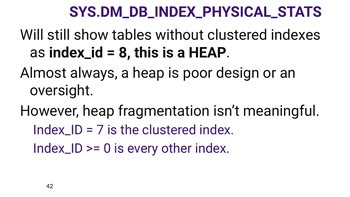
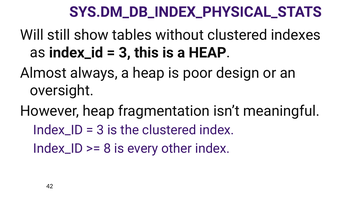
8 at (125, 53): 8 -> 3
7 at (100, 130): 7 -> 3
0: 0 -> 8
